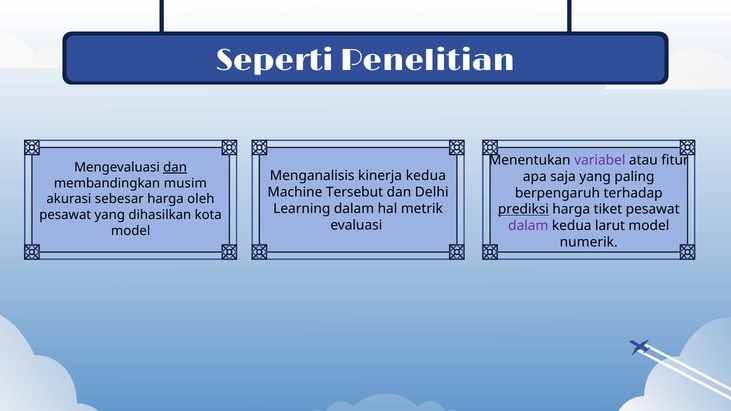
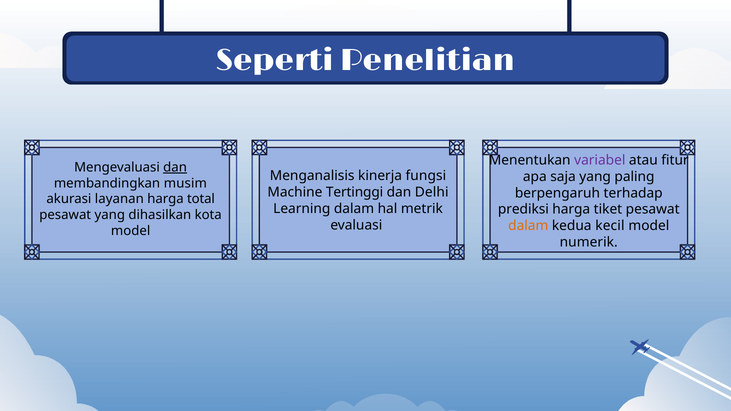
kinerja kedua: kedua -> fungsi
Tersebut: Tersebut -> Tertinggi
sebesar: sebesar -> layanan
oleh: oleh -> total
prediksi underline: present -> none
dalam at (528, 226) colour: purple -> orange
larut: larut -> kecil
